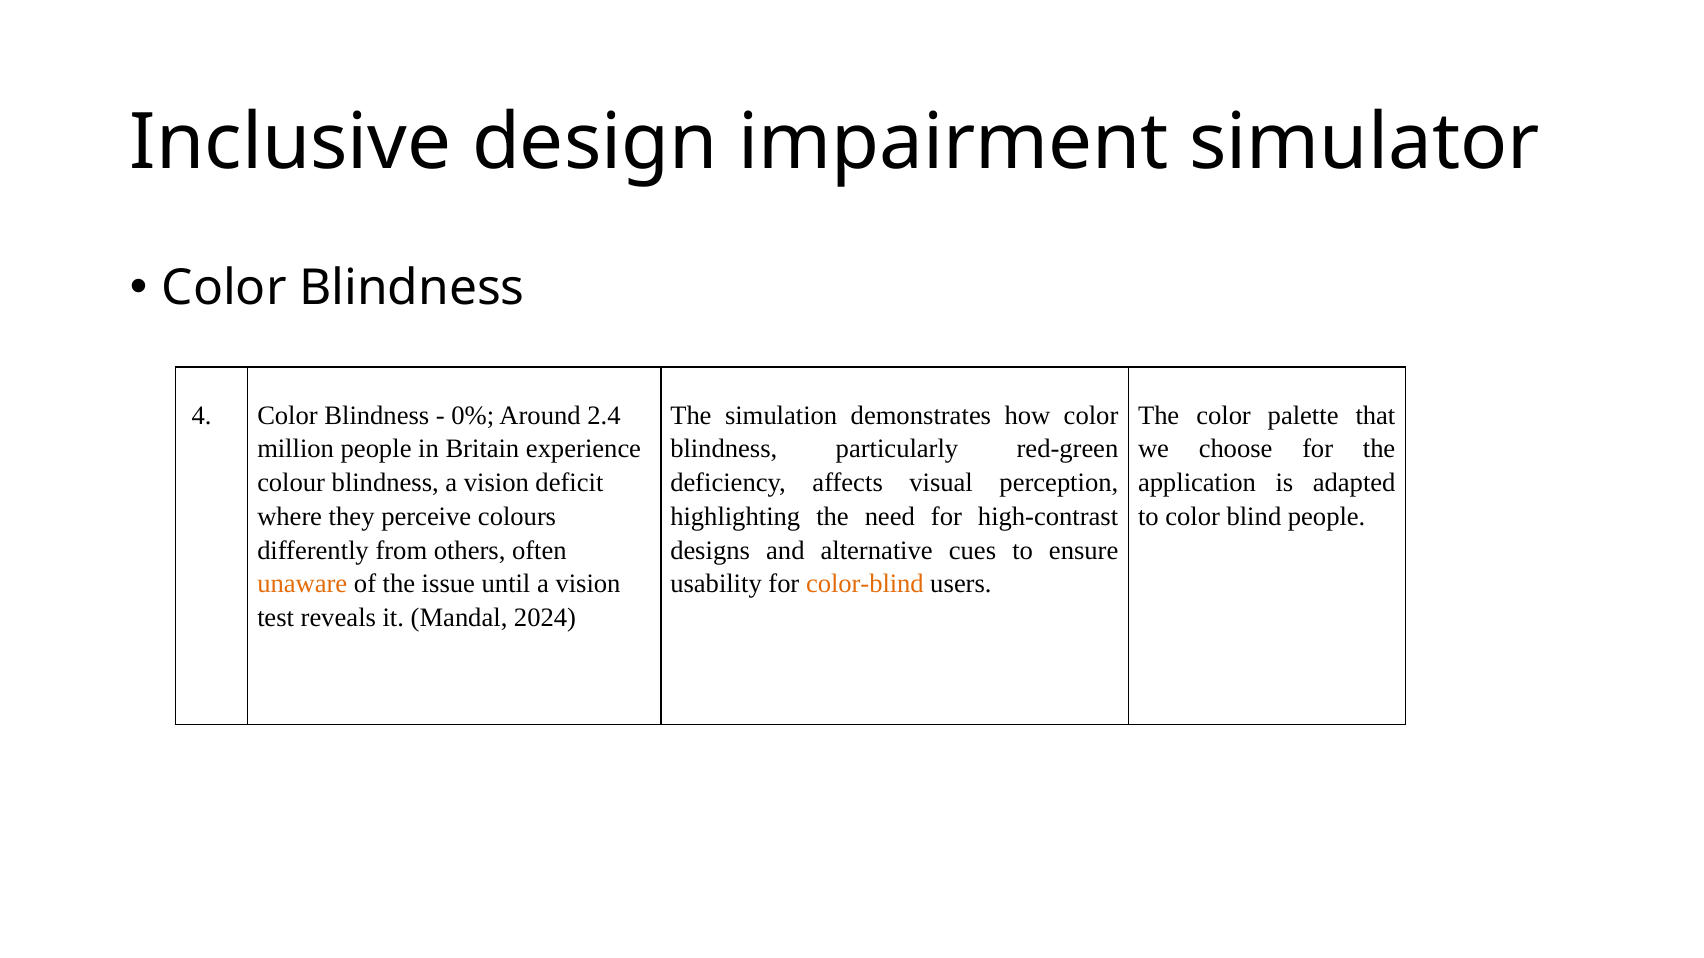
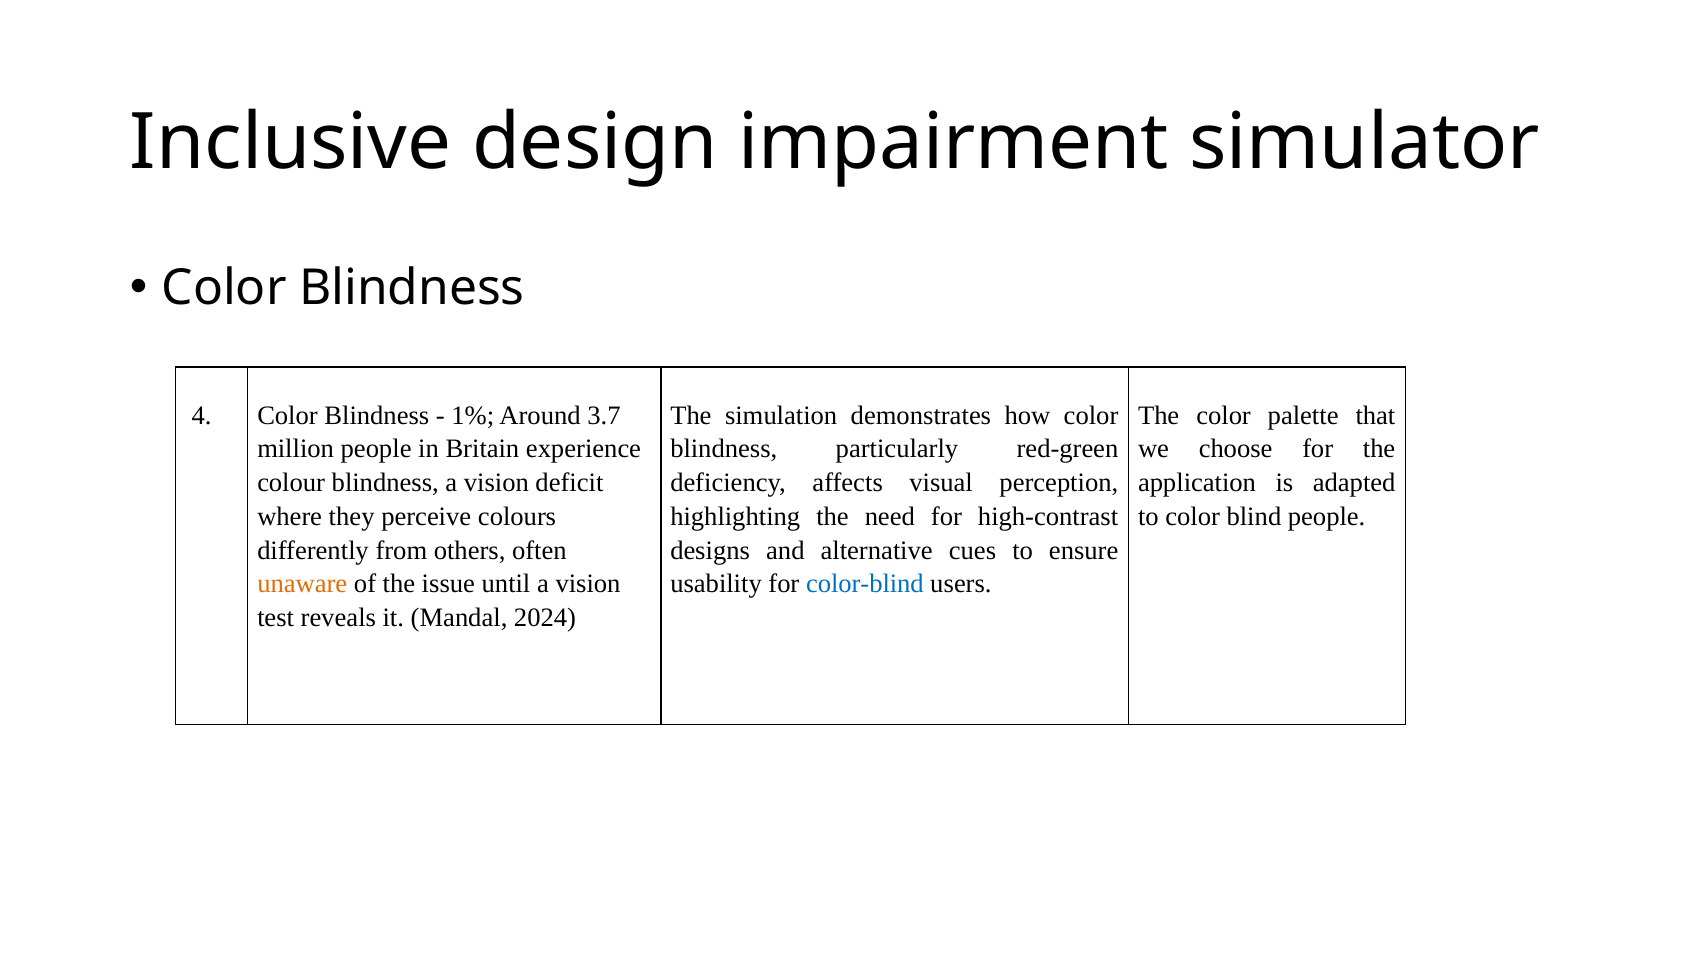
0%: 0% -> 1%
2.4: 2.4 -> 3.7
color-blind colour: orange -> blue
